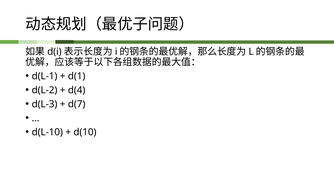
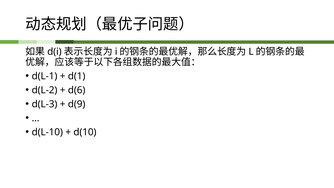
d(4: d(4 -> d(6
d(7: d(7 -> d(9
